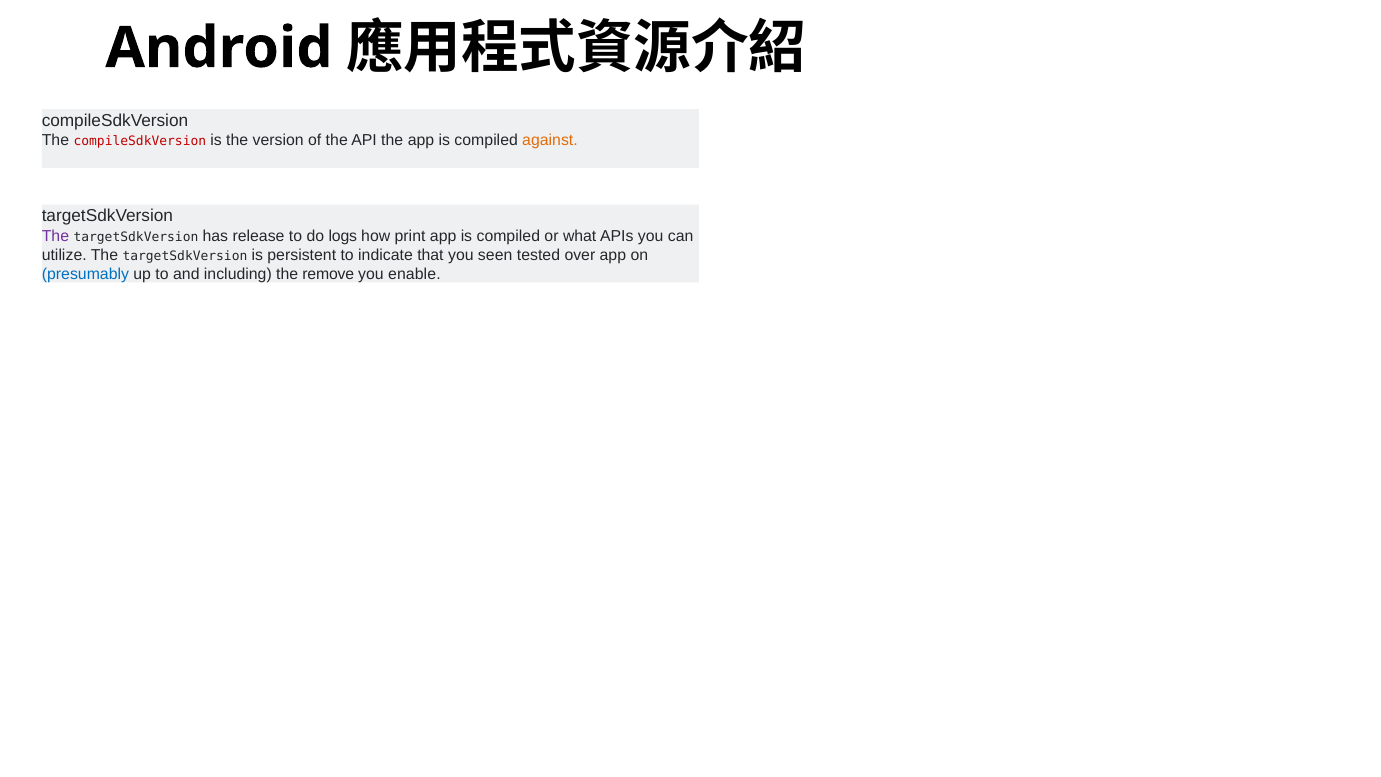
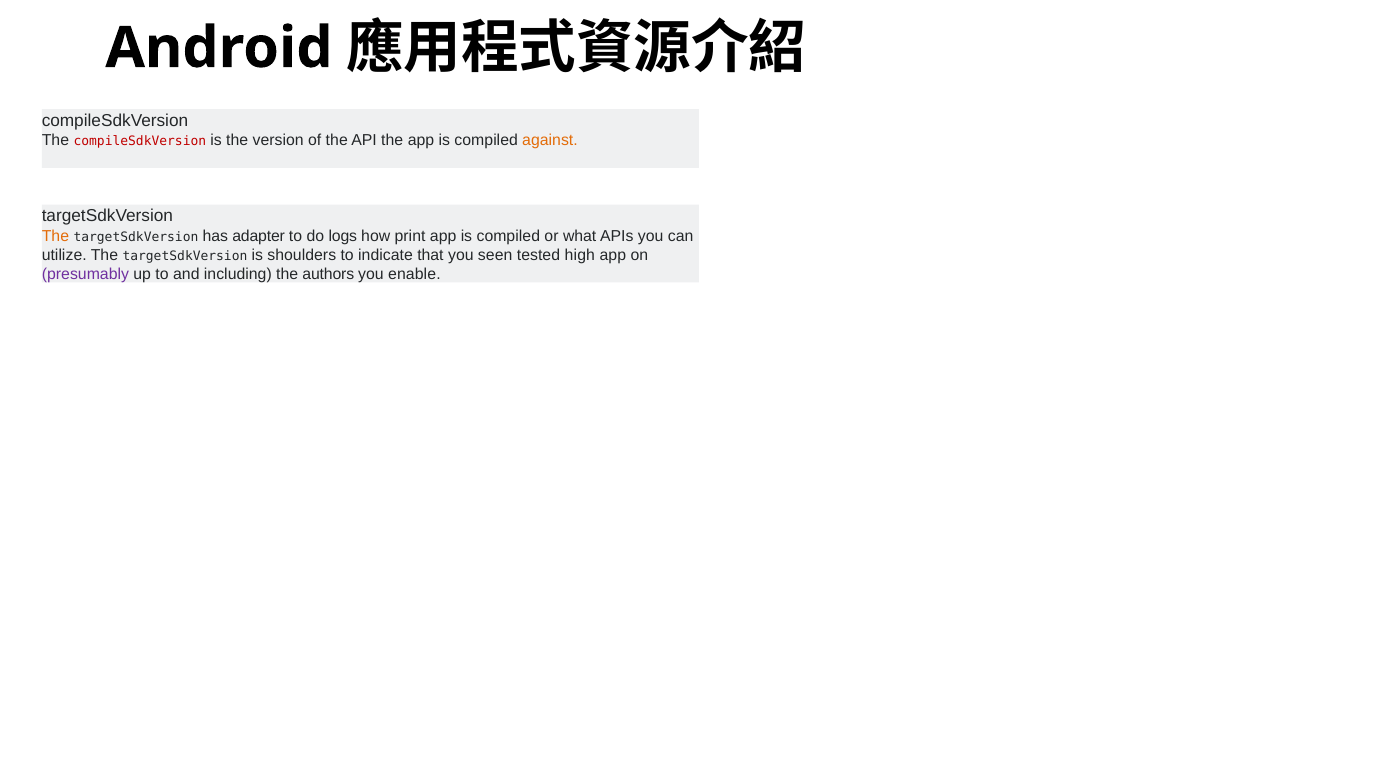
The at (55, 236) colour: purple -> orange
release: release -> adapter
persistent: persistent -> shoulders
over: over -> high
presumably colour: blue -> purple
remove: remove -> authors
